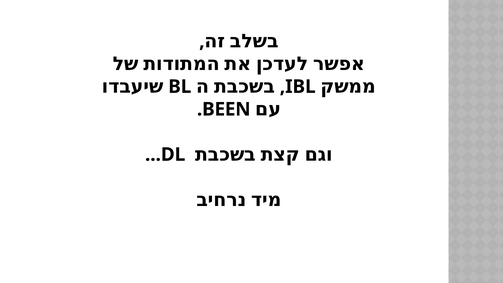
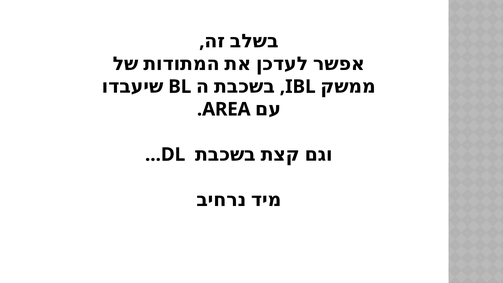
BEEN: BEEN -> AREA
